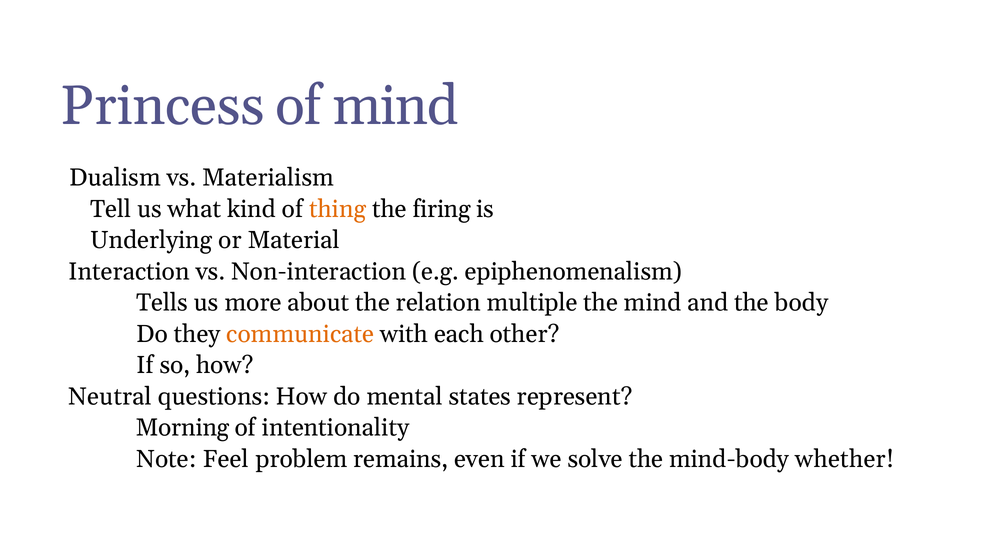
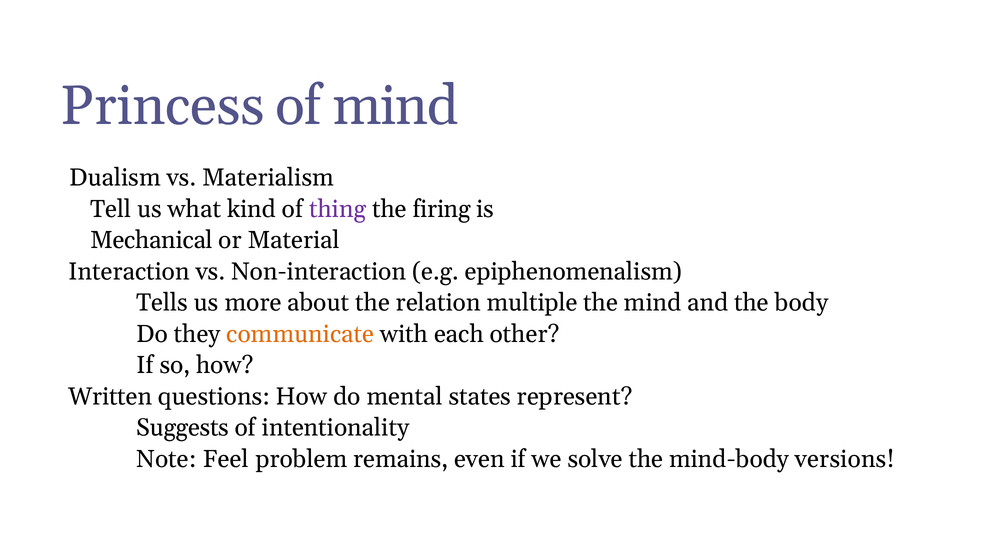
thing colour: orange -> purple
Underlying: Underlying -> Mechanical
Neutral: Neutral -> Written
Morning: Morning -> Suggests
whether: whether -> versions
